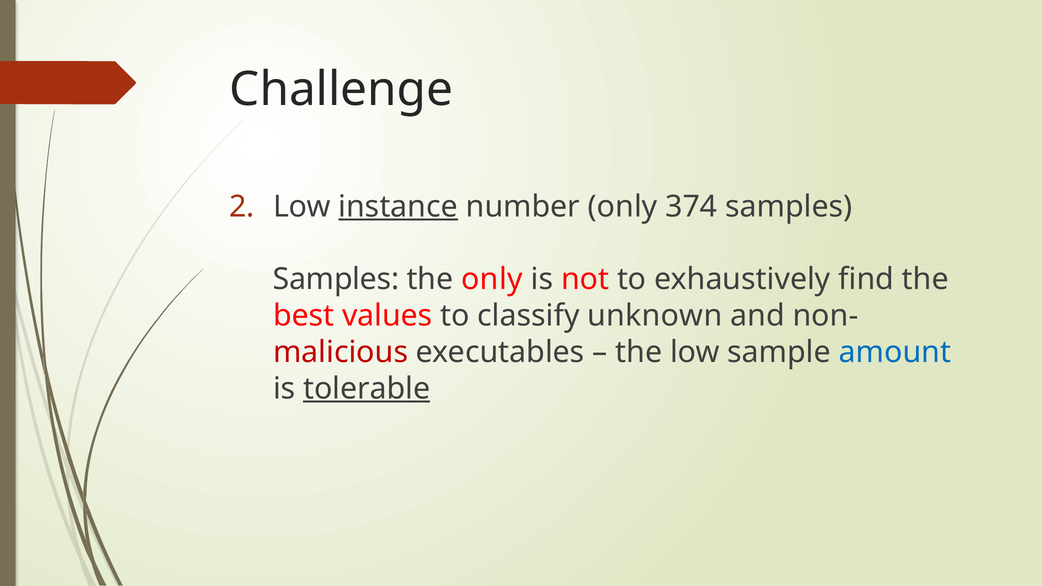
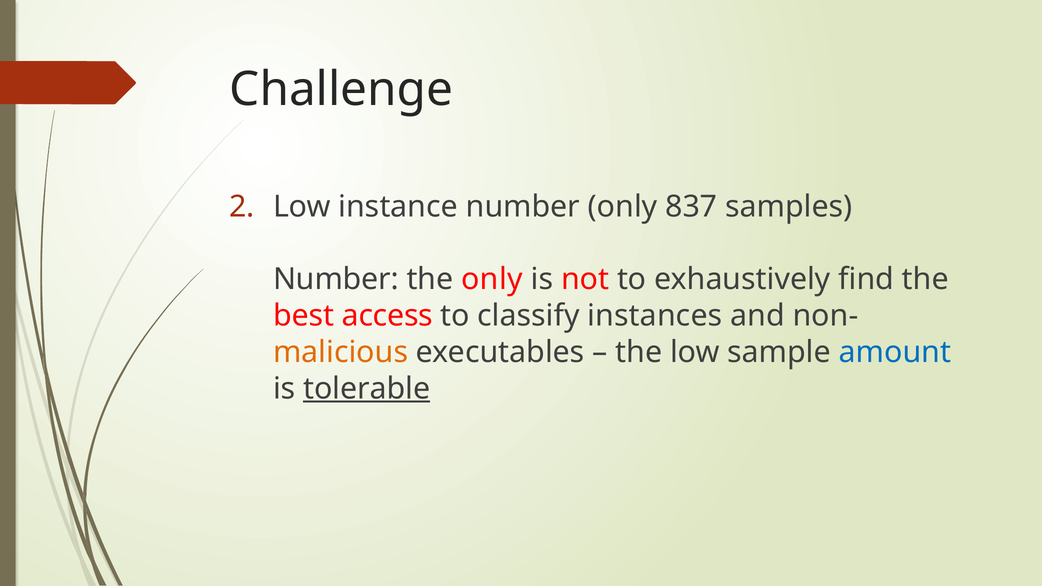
instance underline: present -> none
374: 374 -> 837
Samples at (336, 279): Samples -> Number
values: values -> access
unknown: unknown -> instances
malicious colour: red -> orange
